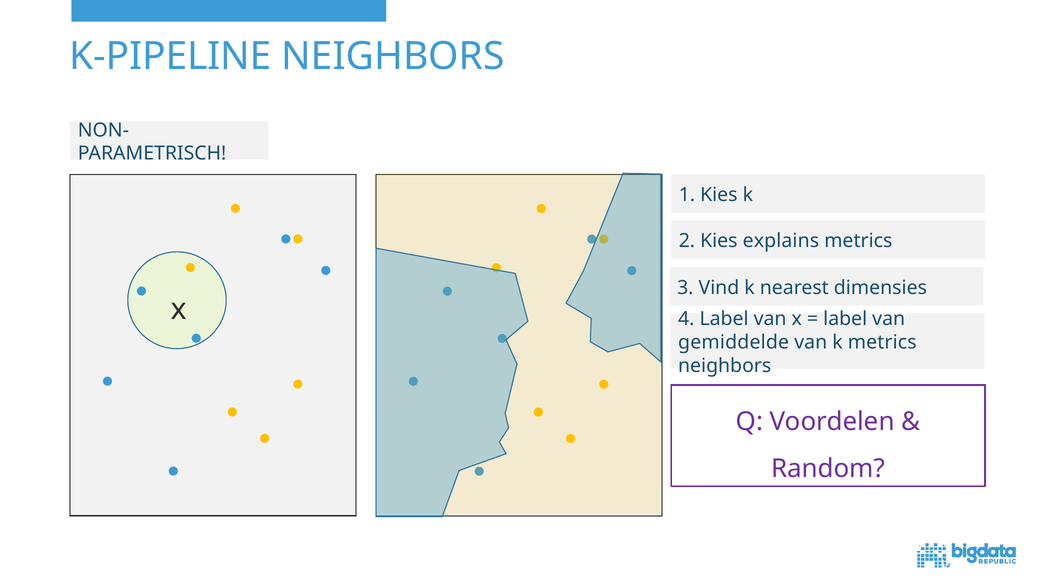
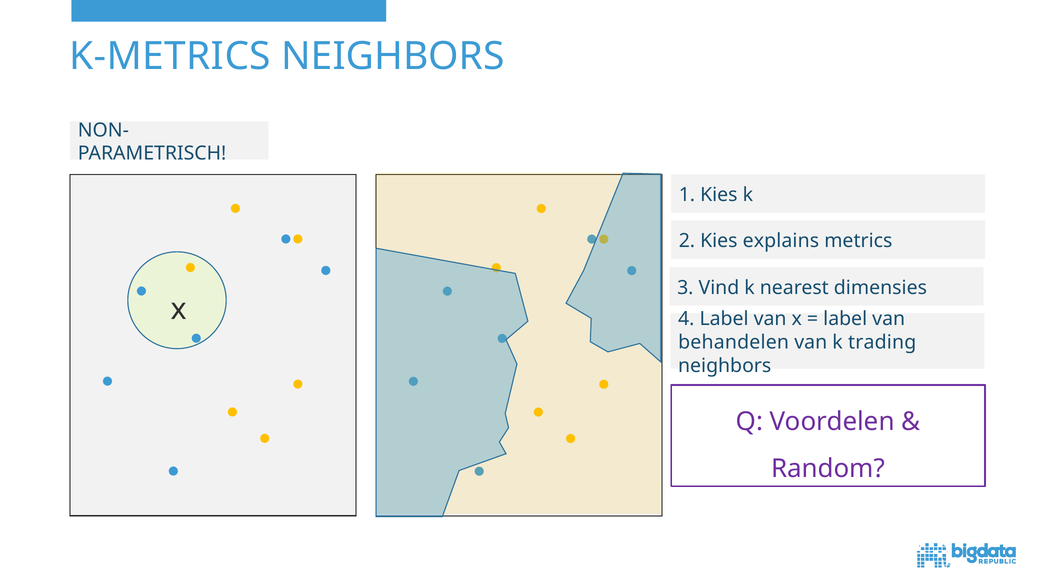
K-PIPELINE: K-PIPELINE -> K-METRICS
gemiddelde: gemiddelde -> behandelen
k metrics: metrics -> trading
